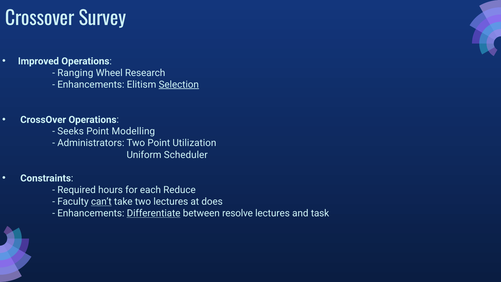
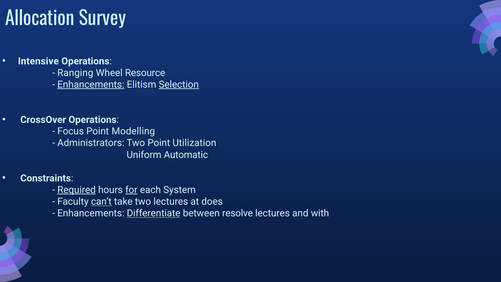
Crossover at (40, 19): Crossover -> Allocation
Improved: Improved -> Intensive
Research: Research -> Resource
Enhancements at (91, 85) underline: none -> present
Seeks: Seeks -> Focus
Scheduler: Scheduler -> Automatic
Required underline: none -> present
for underline: none -> present
Reduce: Reduce -> System
task: task -> with
